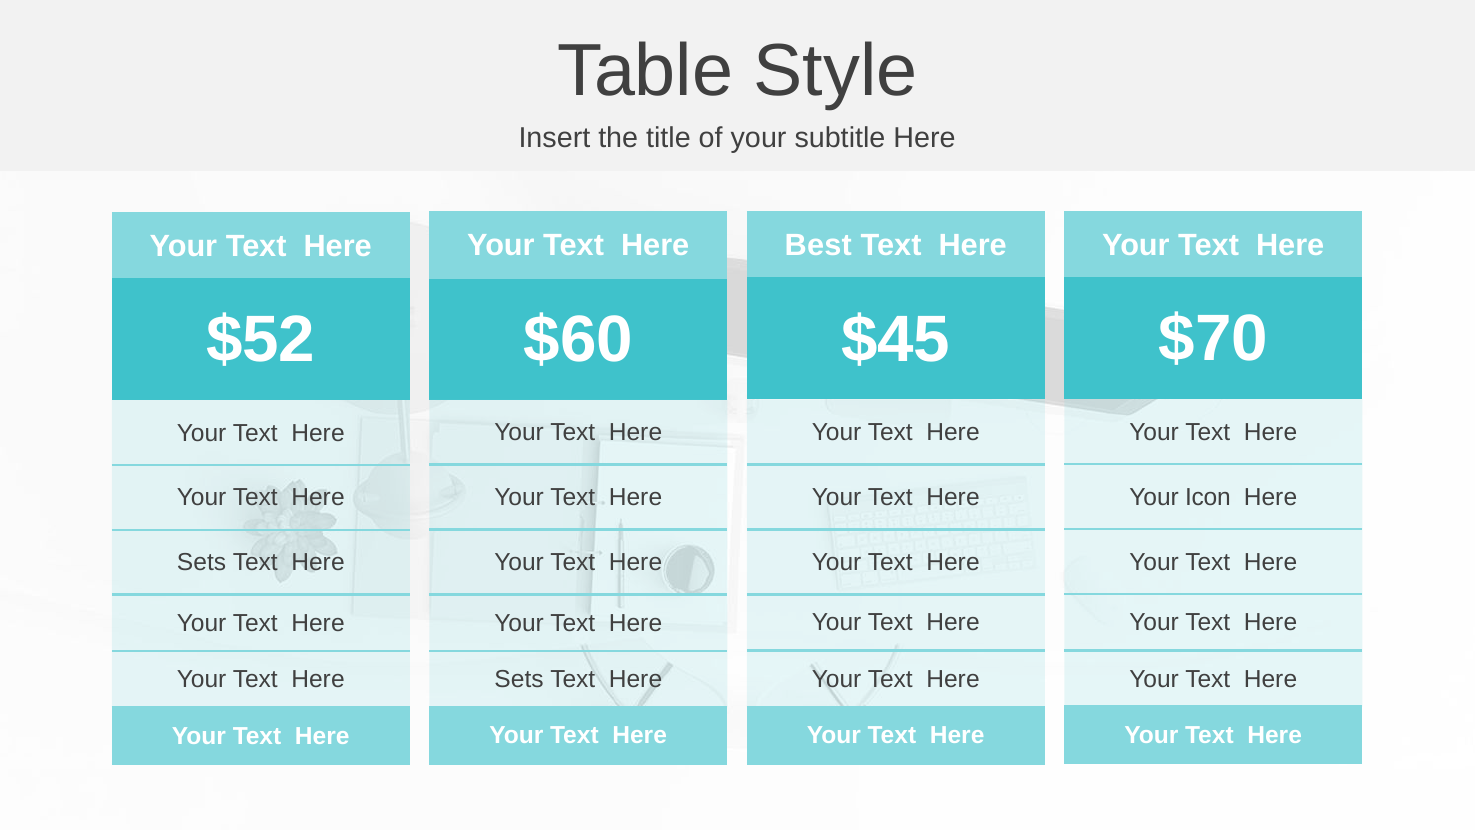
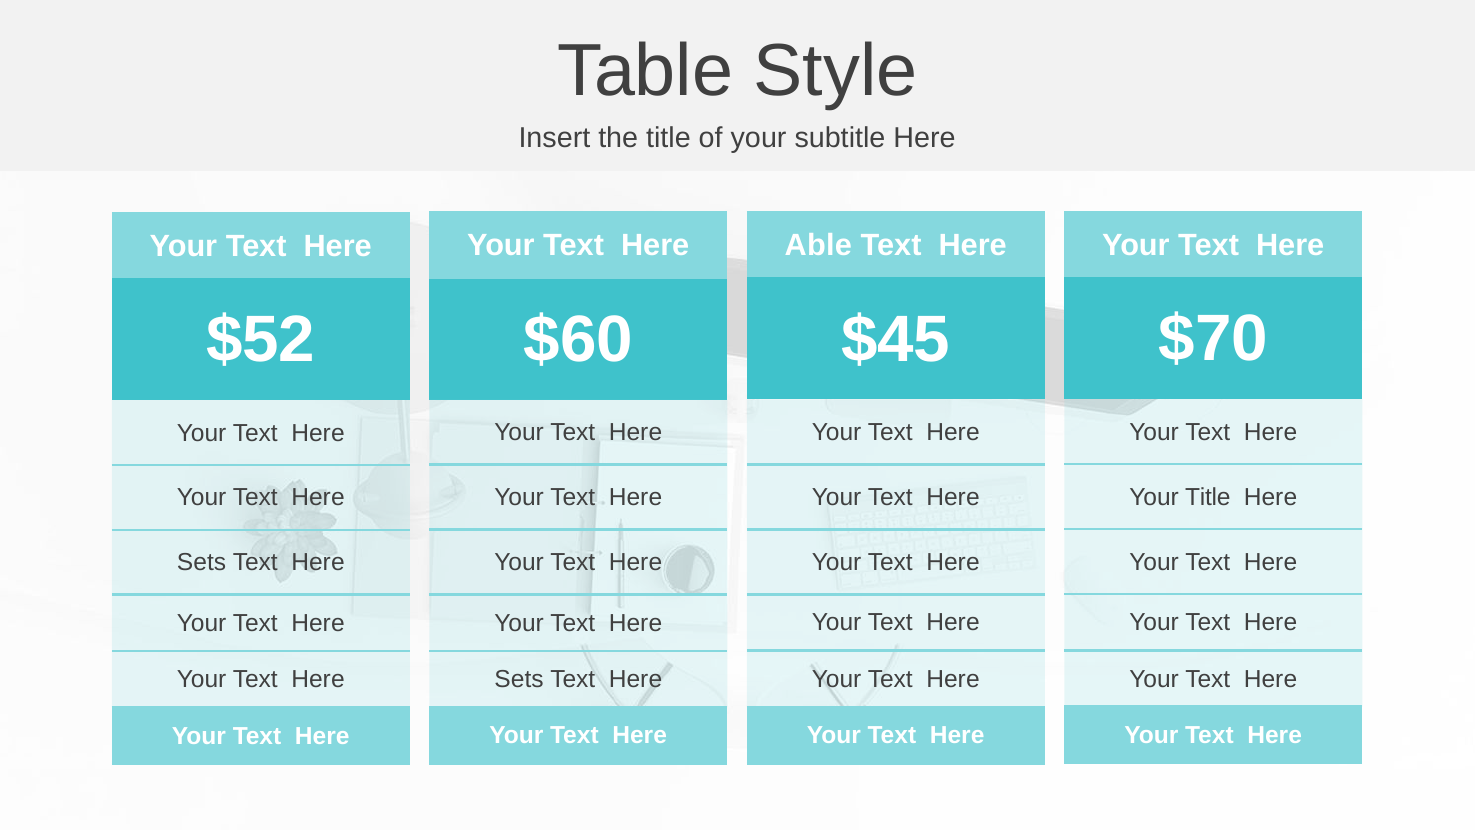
Best: Best -> Able
Your Icon: Icon -> Title
